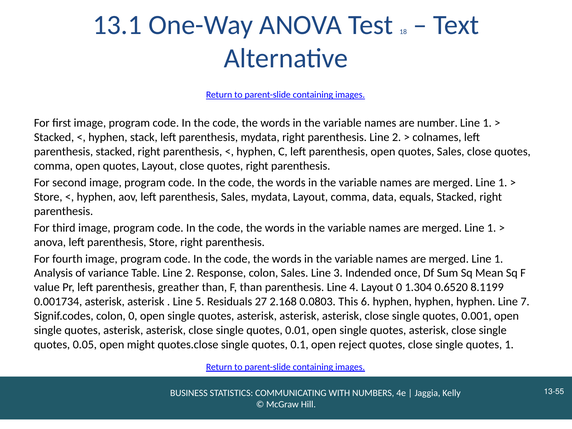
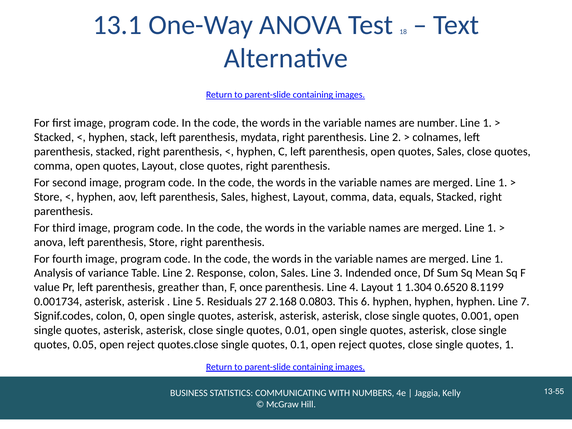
Sales mydata: mydata -> highest
F than: than -> once
Layout 0: 0 -> 1
0.05 open might: might -> reject
